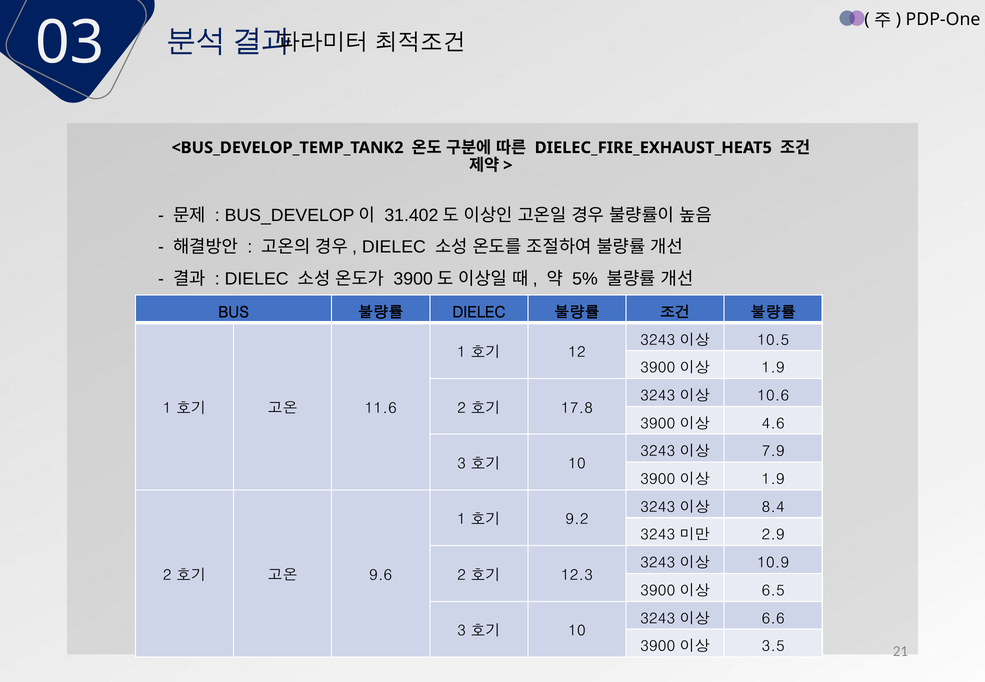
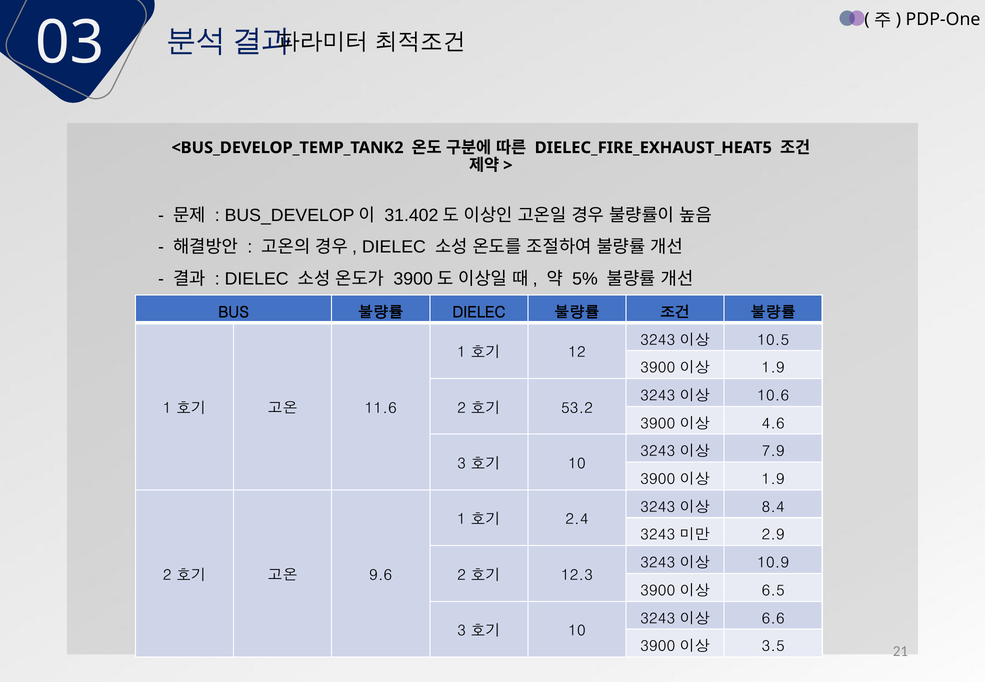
17.8: 17.8 -> 53.2
9.2: 9.2 -> 2.4
